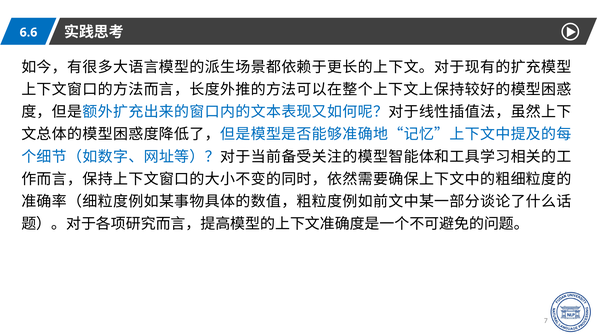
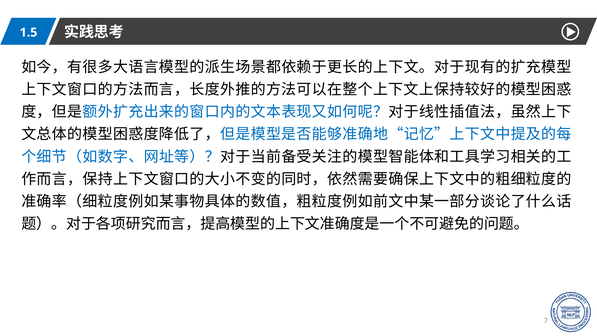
6.6: 6.6 -> 1.5
